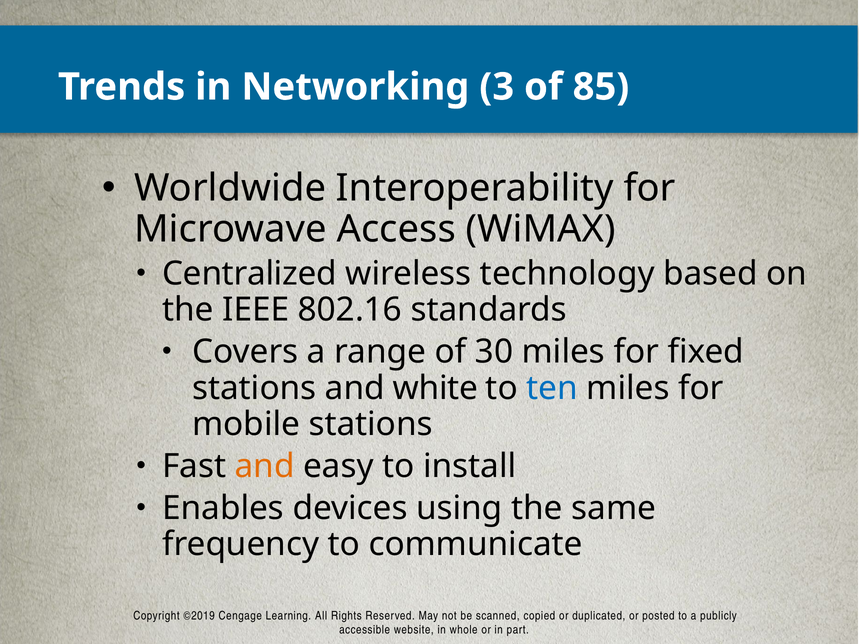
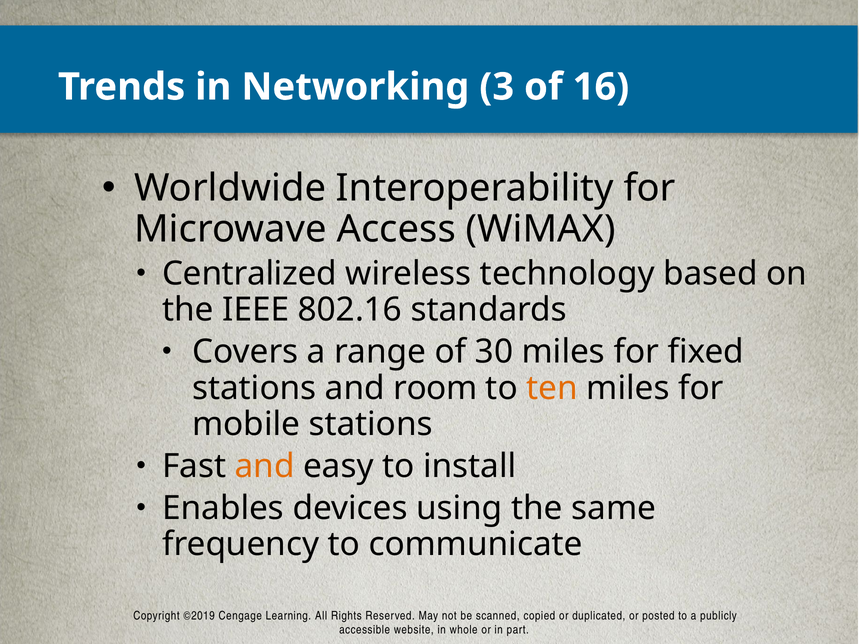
85: 85 -> 16
white: white -> room
ten colour: blue -> orange
